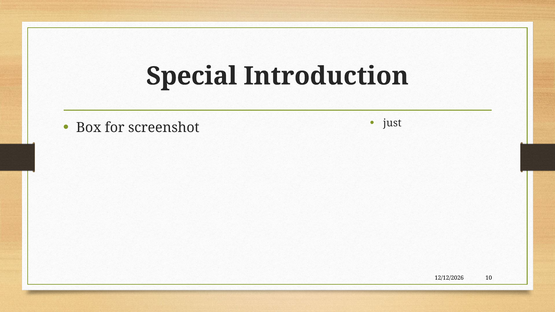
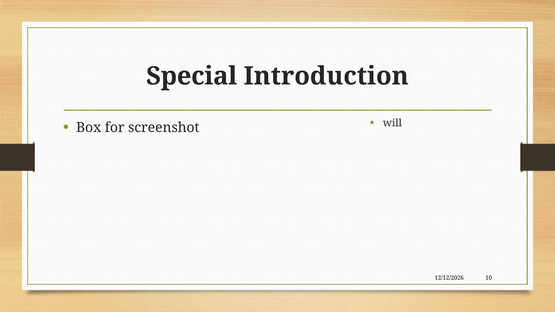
just: just -> will
